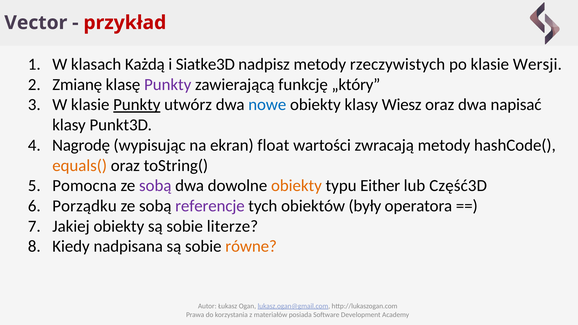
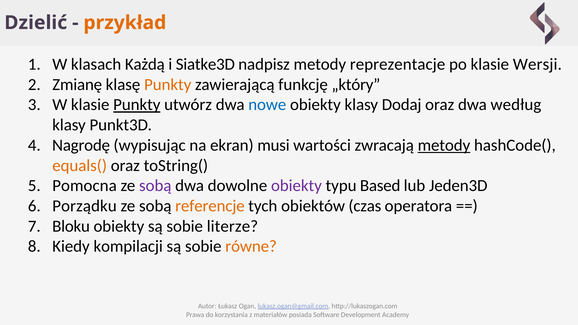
Vector: Vector -> Dzielić
przykład colour: red -> orange
rzeczywistych: rzeczywistych -> reprezentacje
Punkty at (168, 85) colour: purple -> orange
Wiesz: Wiesz -> Dodaj
napisać: napisać -> według
float: float -> musi
metody at (444, 145) underline: none -> present
obiekty at (296, 186) colour: orange -> purple
Either: Either -> Based
Część3D: Część3D -> Jeden3D
referencje colour: purple -> orange
były: były -> czas
Jakiej: Jakiej -> Bloku
nadpisana: nadpisana -> kompilacji
